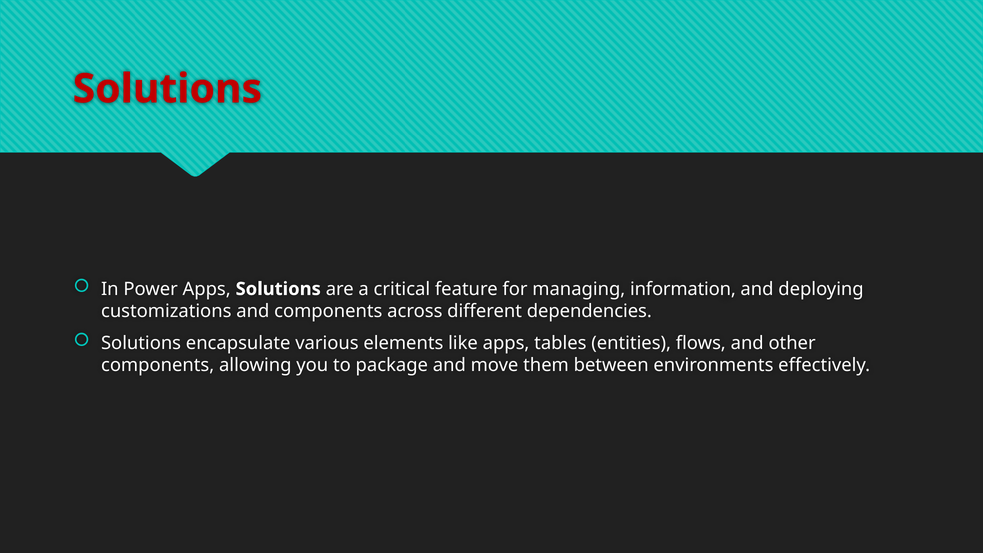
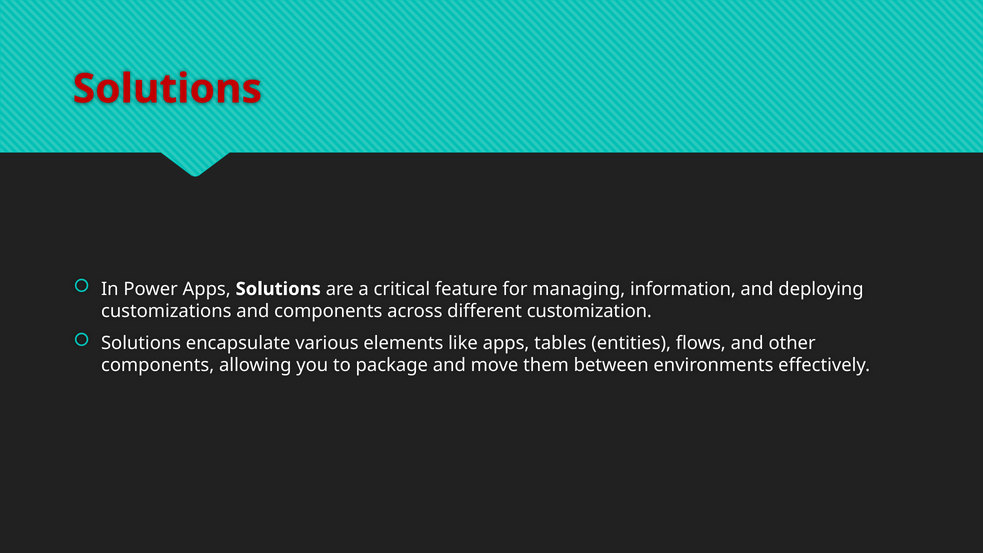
dependencies: dependencies -> customization
